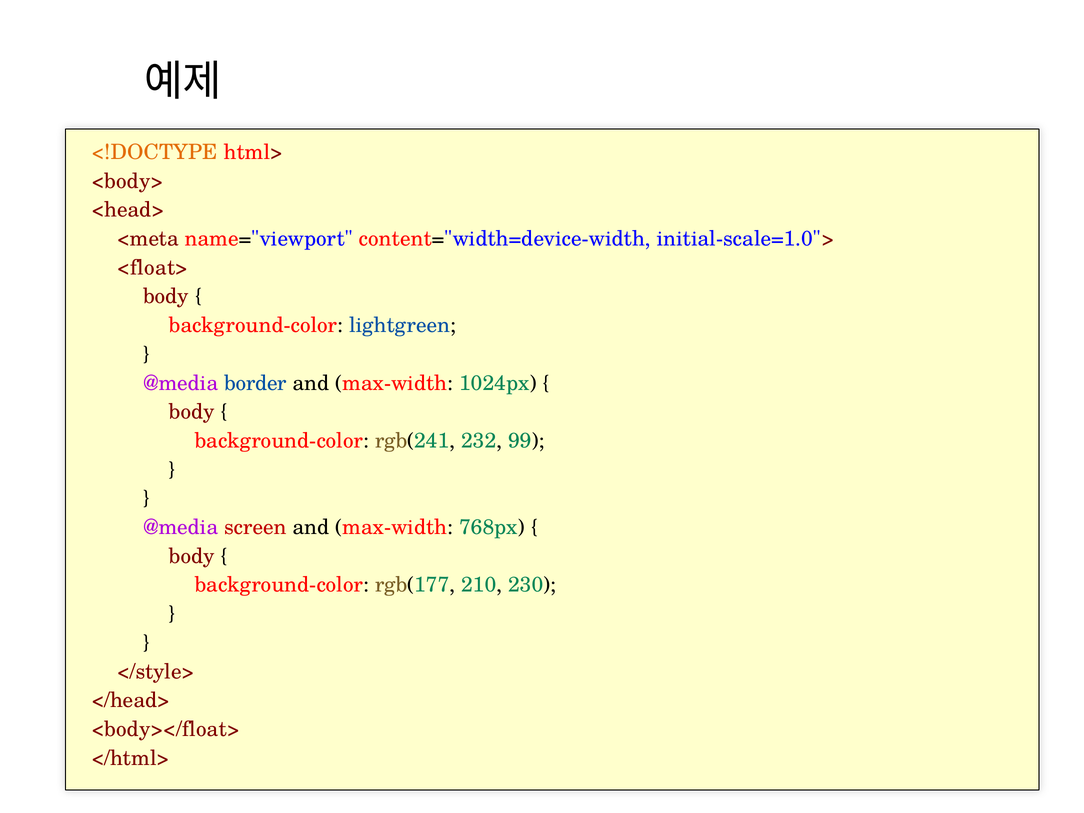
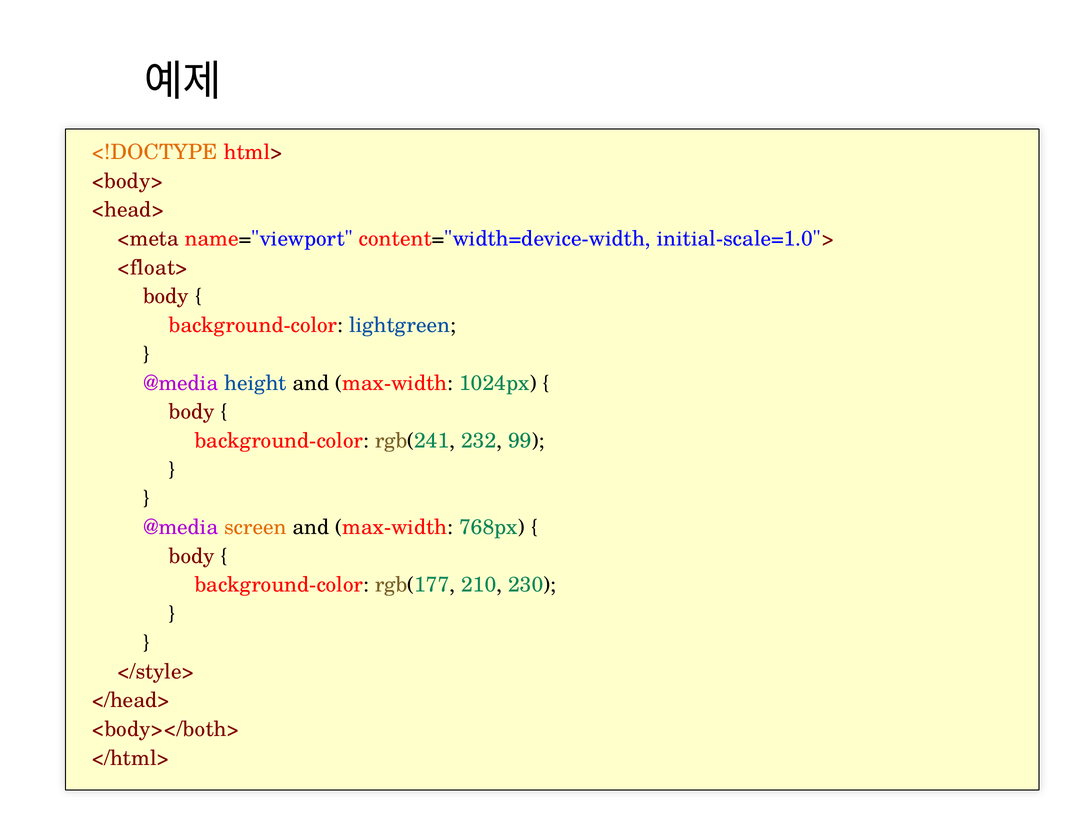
border: border -> height
screen colour: red -> orange
<body></float>: <body></float> -> <body></both>
